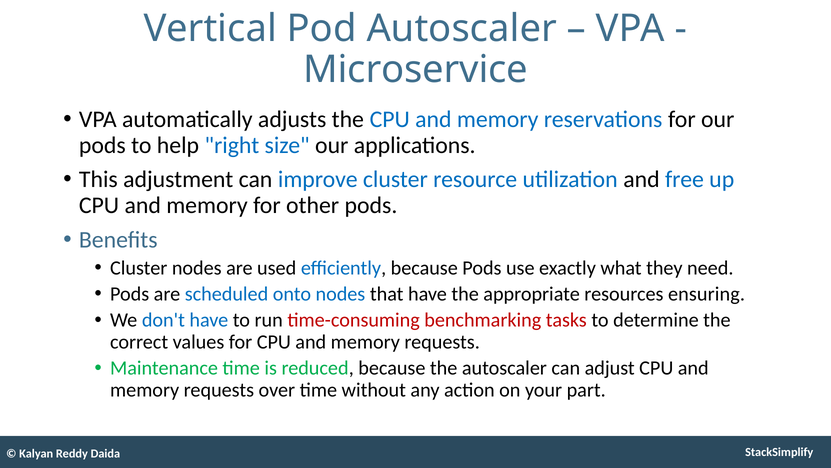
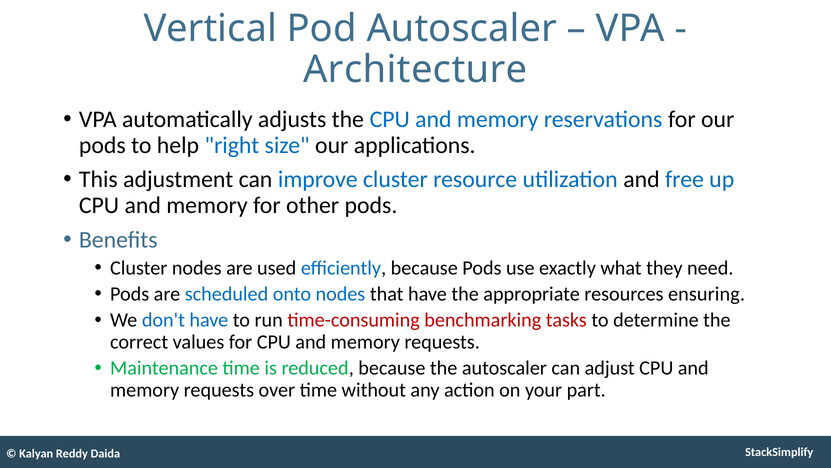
Microservice: Microservice -> Architecture
